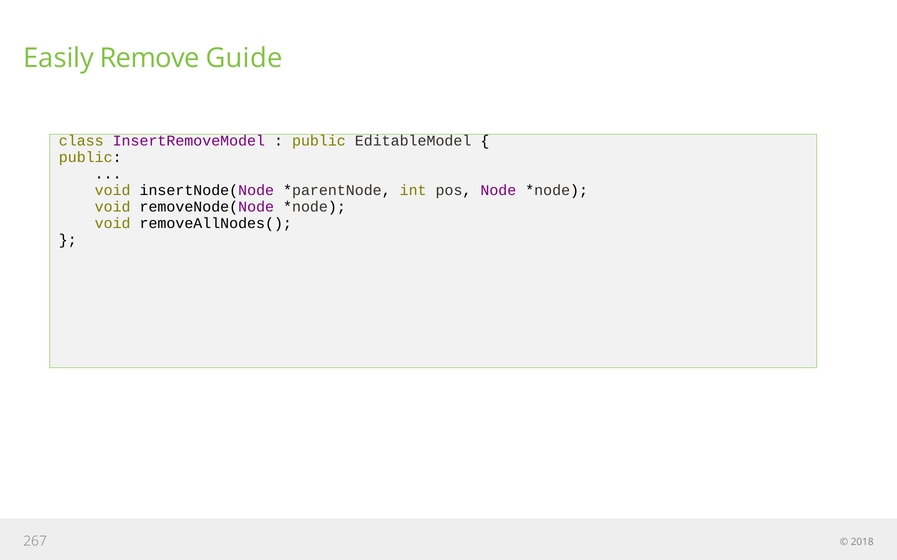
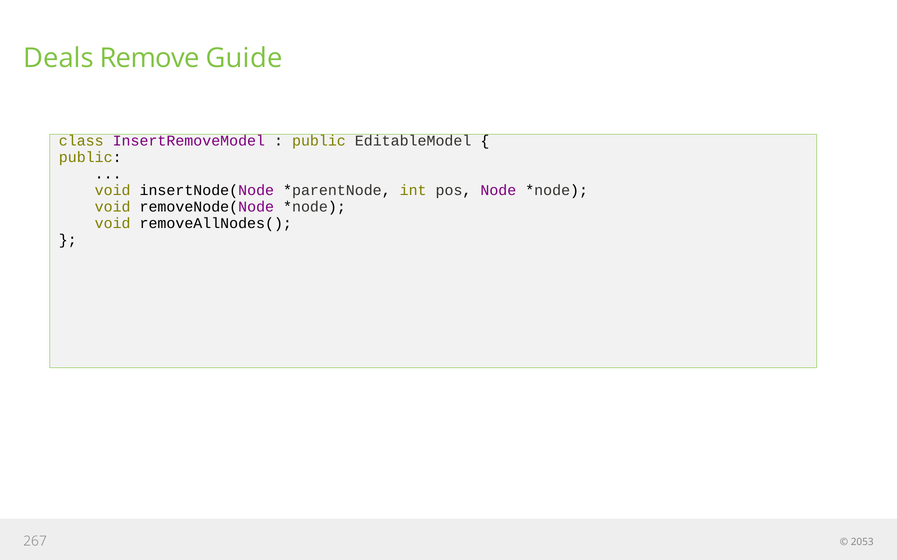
Easily: Easily -> Deals
2018: 2018 -> 2053
